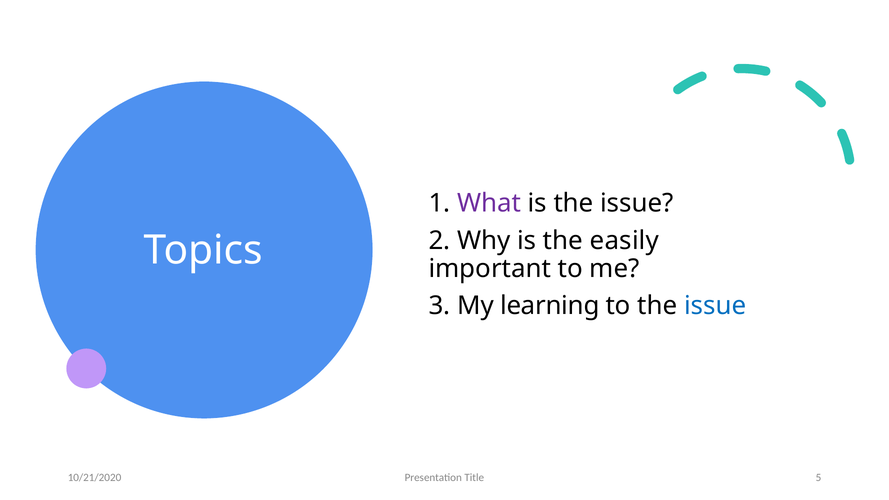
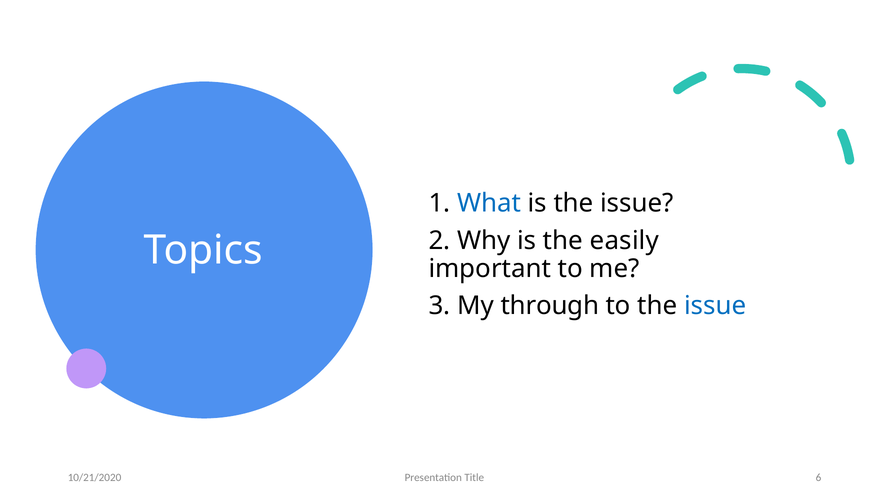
What colour: purple -> blue
learning: learning -> through
5: 5 -> 6
